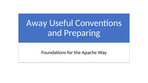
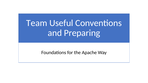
Away: Away -> Team
